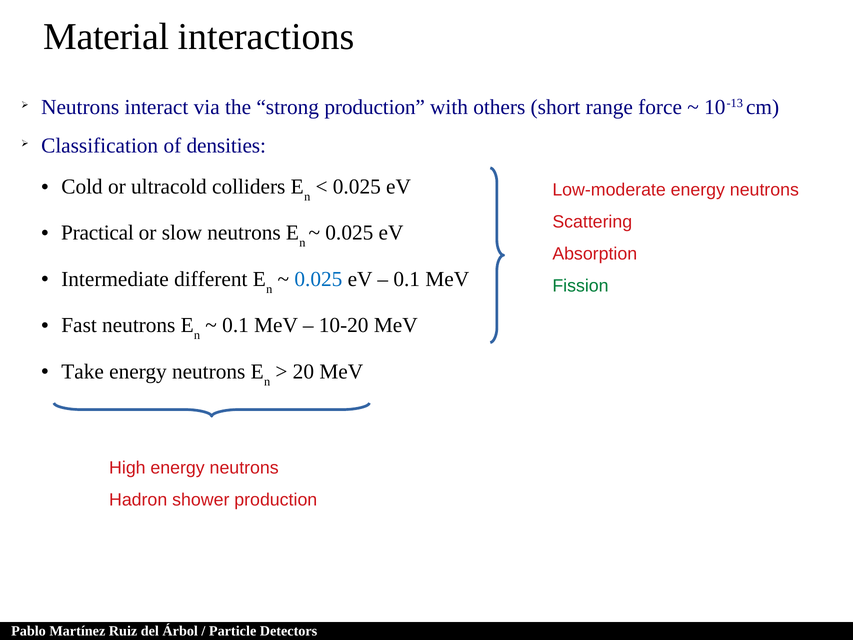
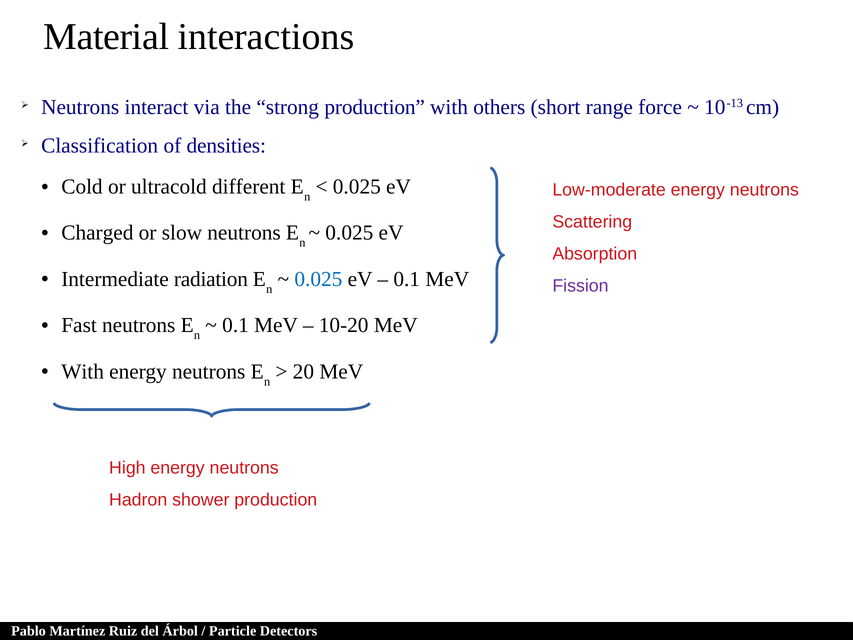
colliders: colliders -> different
Practical: Practical -> Charged
different: different -> radiation
Fission colour: green -> purple
Take at (83, 371): Take -> With
